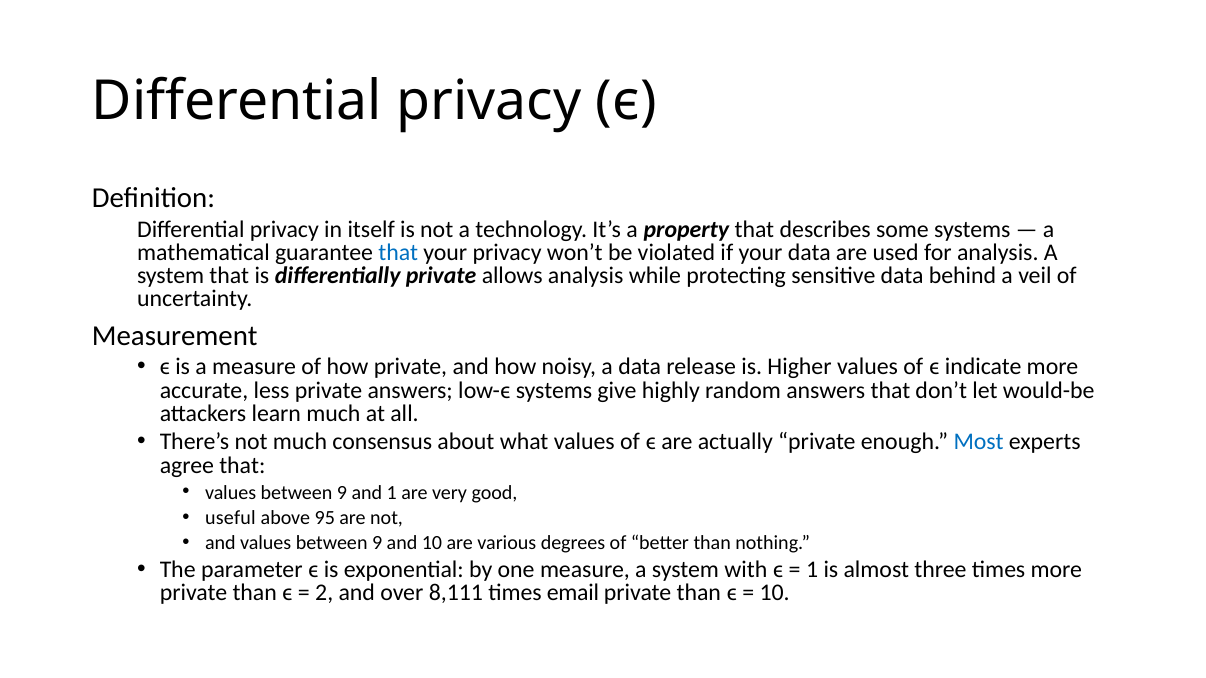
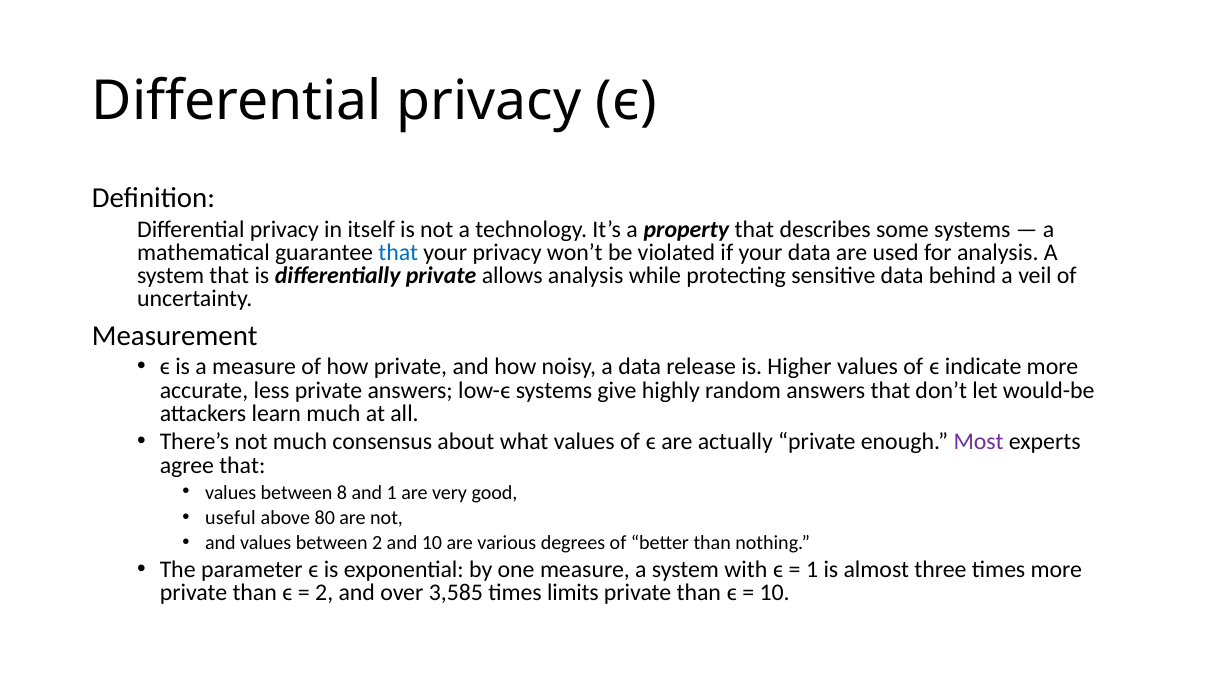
Most colour: blue -> purple
9 at (342, 493): 9 -> 8
95: 95 -> 80
and values between 9: 9 -> 2
8,111: 8,111 -> 3,585
email: email -> limits
